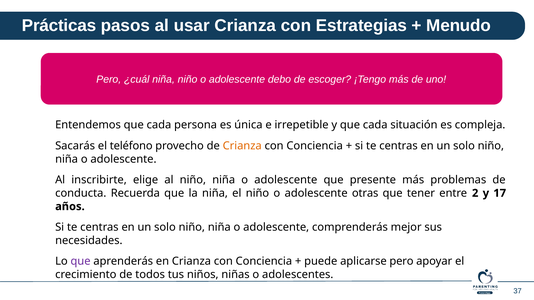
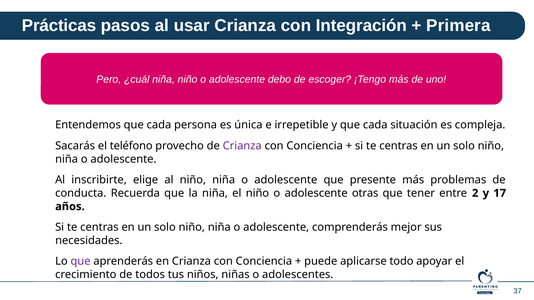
Estrategias: Estrategias -> Integración
Menudo: Menudo -> Primera
Crianza at (242, 146) colour: orange -> purple
aplicarse pero: pero -> todo
